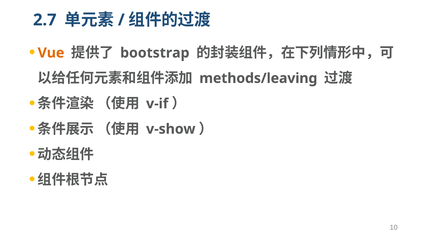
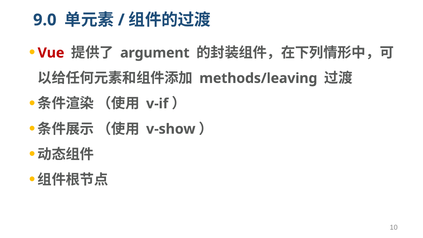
2.7: 2.7 -> 9.0
Vue colour: orange -> red
bootstrap: bootstrap -> argument
